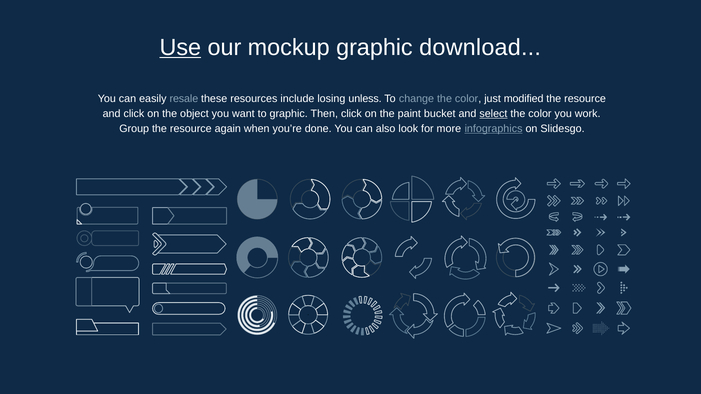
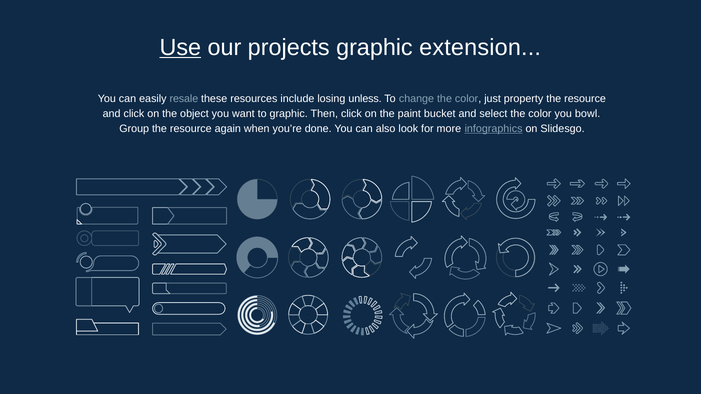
mockup: mockup -> projects
download: download -> extension
modified: modified -> property
select underline: present -> none
work: work -> bowl
